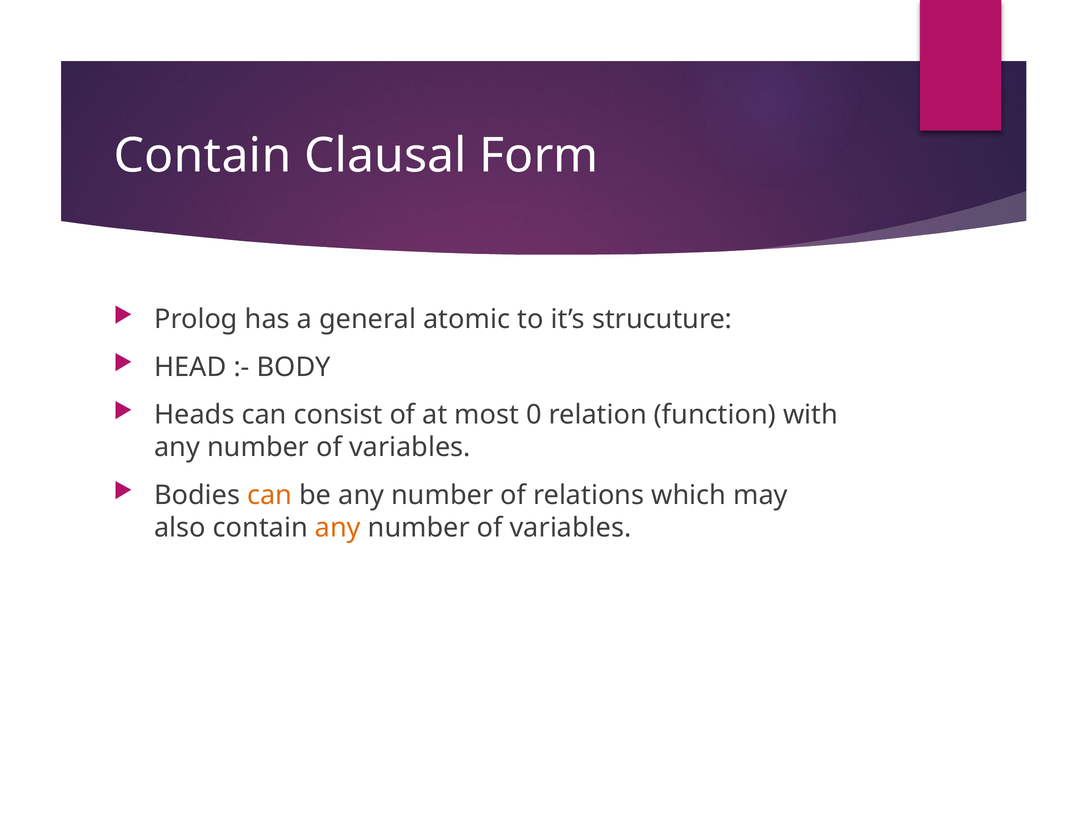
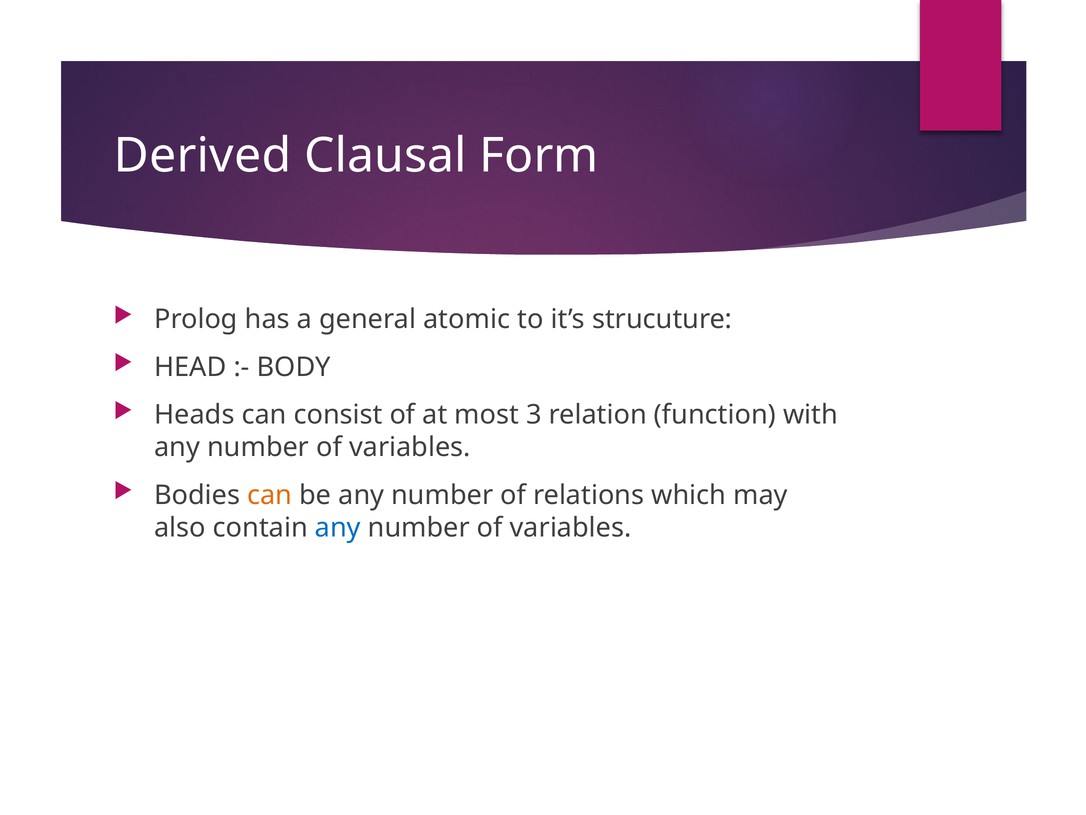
Contain at (203, 156): Contain -> Derived
0: 0 -> 3
any at (338, 527) colour: orange -> blue
